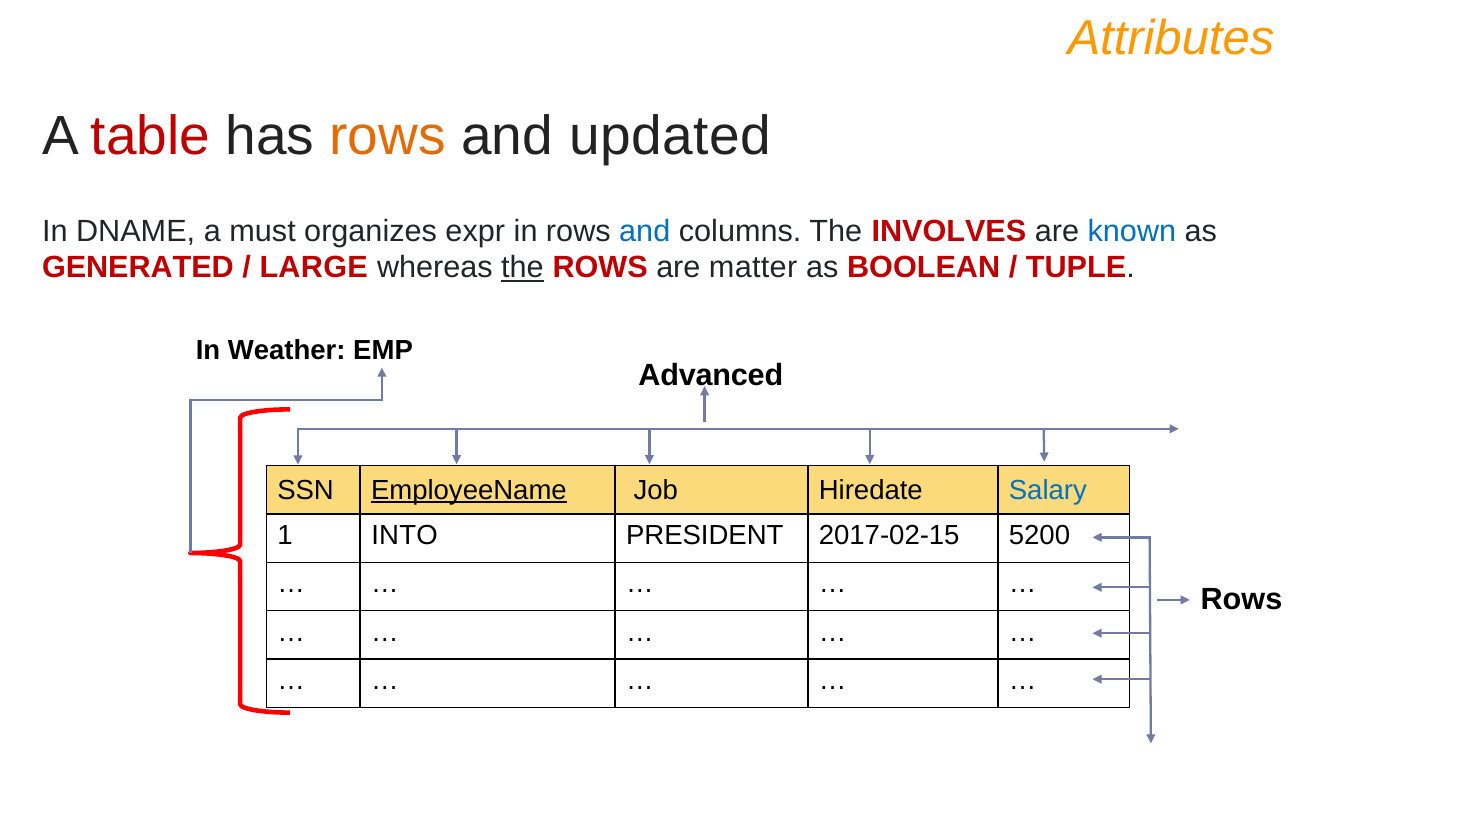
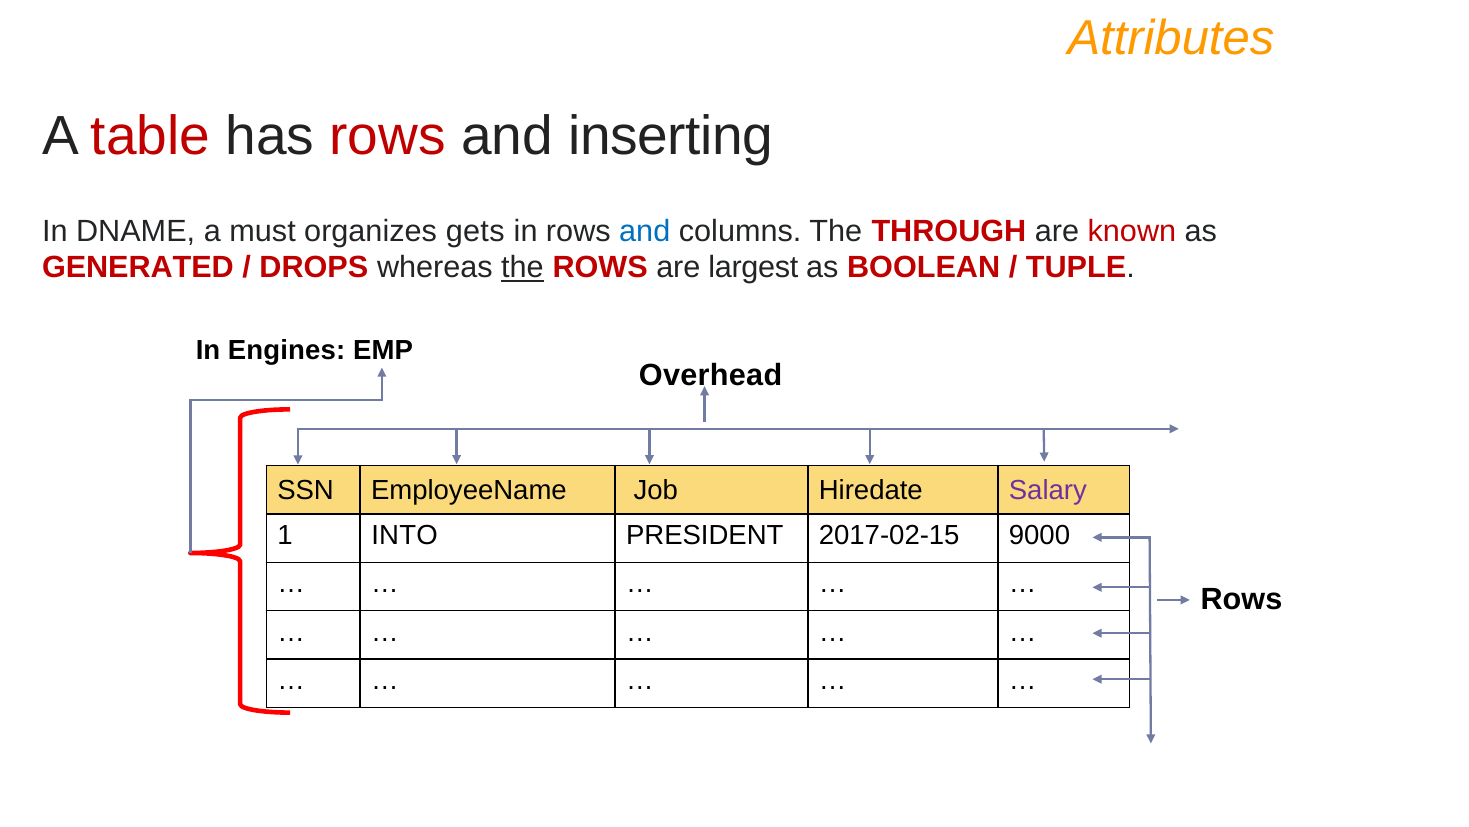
rows at (388, 136) colour: orange -> red
updated: updated -> inserting
expr: expr -> gets
INVOLVES: INVOLVES -> THROUGH
known colour: blue -> red
LARGE: LARGE -> DROPS
matter: matter -> largest
Weather: Weather -> Engines
Advanced: Advanced -> Overhead
EmployeeName underline: present -> none
Salary colour: blue -> purple
5200: 5200 -> 9000
